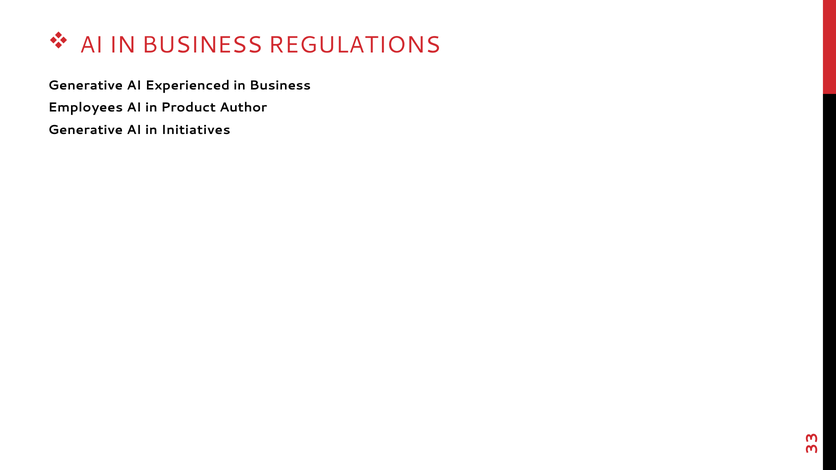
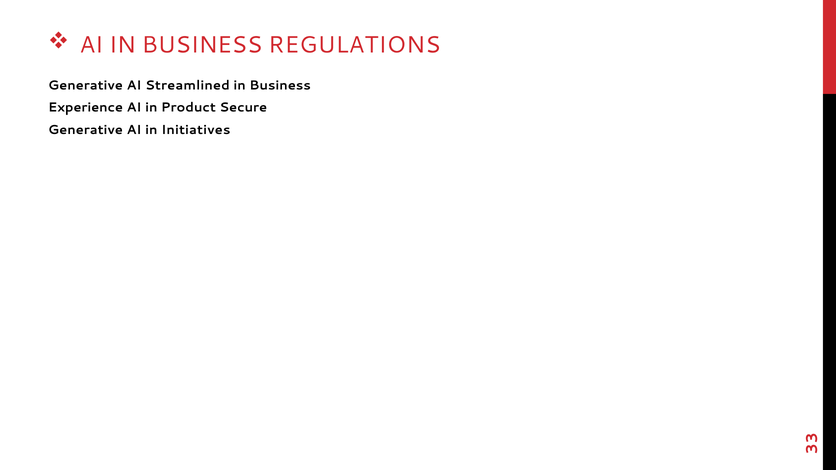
Experienced: Experienced -> Streamlined
Employees: Employees -> Experience
Author: Author -> Secure
